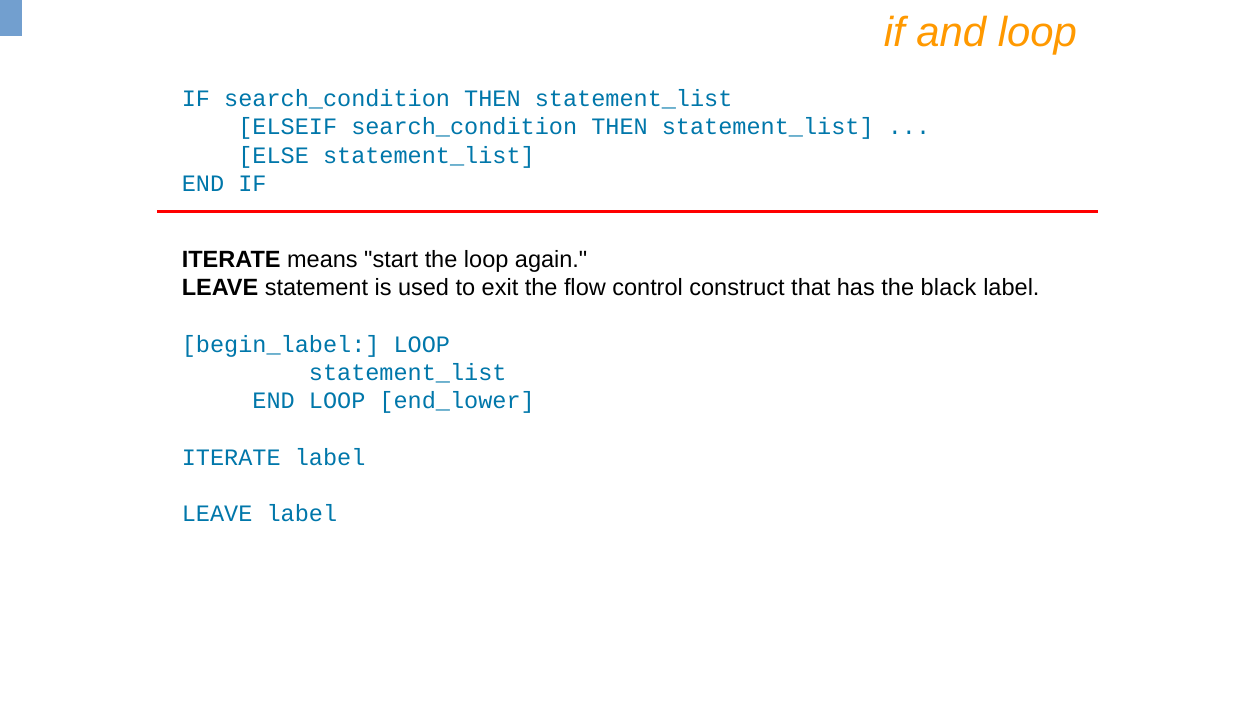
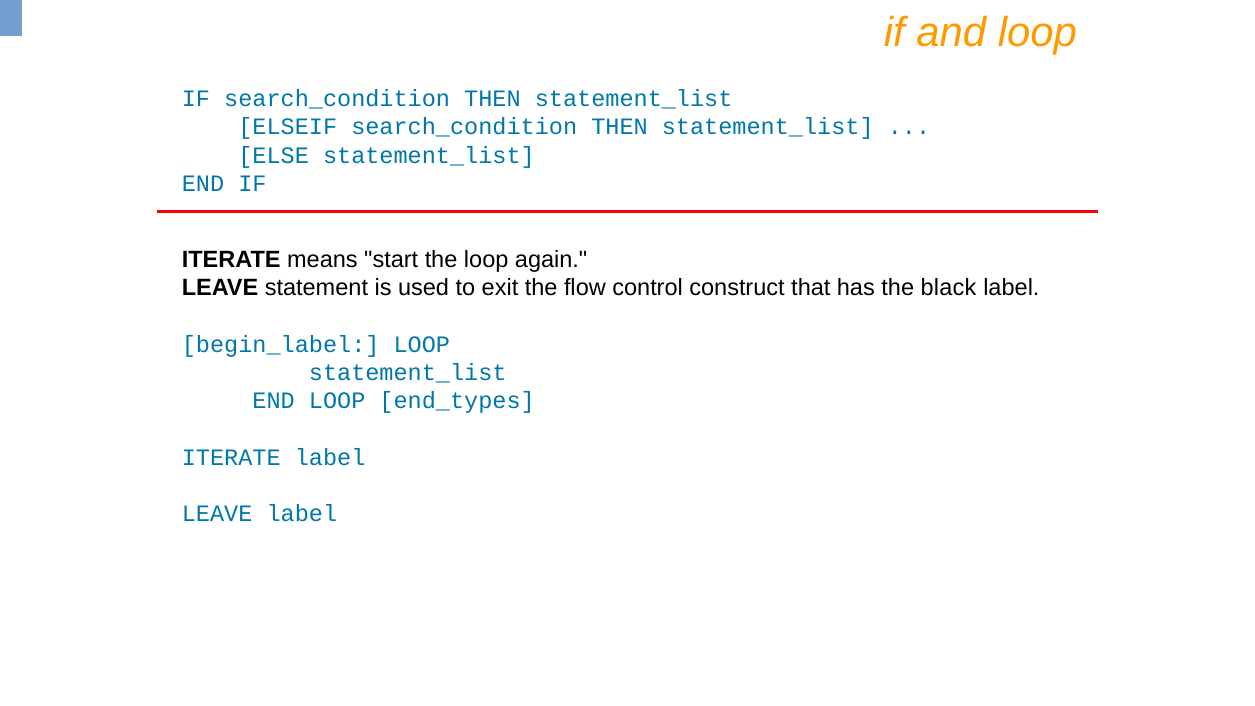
end_lower: end_lower -> end_types
